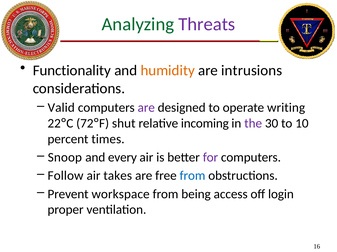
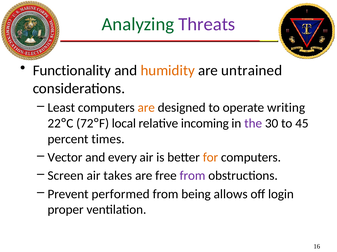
intrusions: intrusions -> untrained
Valid: Valid -> Least
are at (146, 108) colour: purple -> orange
shut: shut -> local
10: 10 -> 45
Snoop: Snoop -> Vector
for colour: purple -> orange
Follow: Follow -> Screen
from at (192, 176) colour: blue -> purple
workspace: workspace -> performed
access: access -> allows
